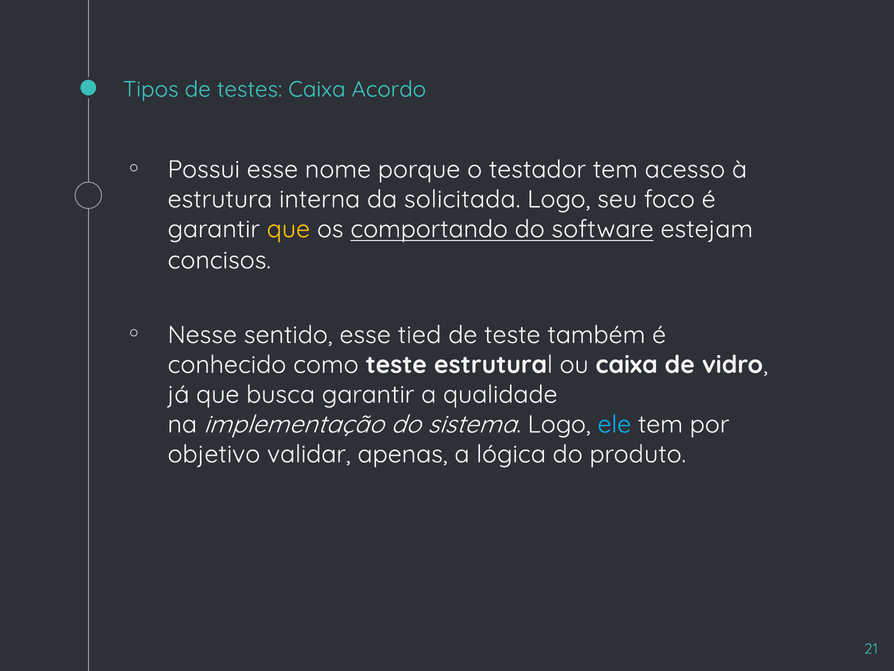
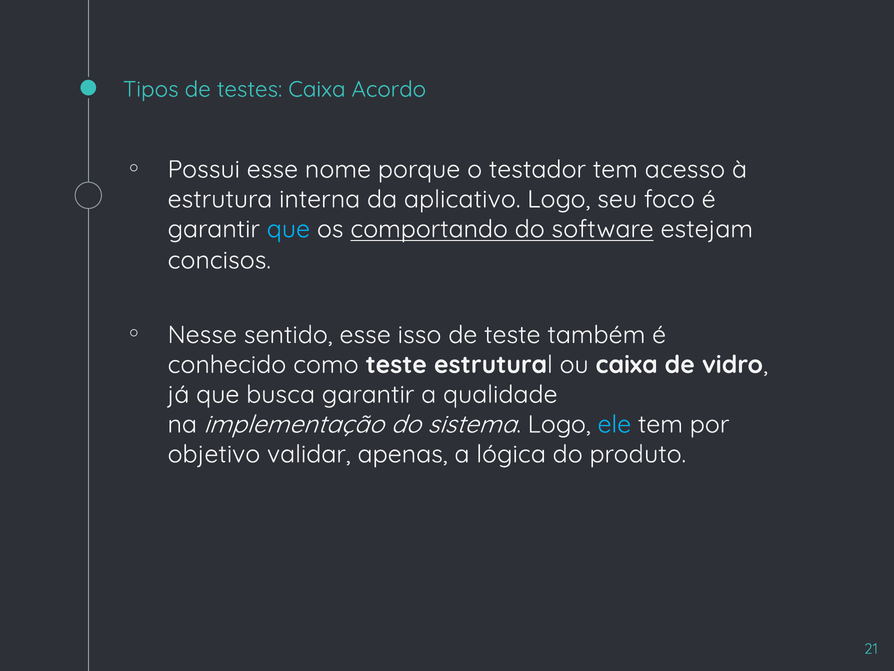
solicitada: solicitada -> aplicativo
que at (288, 229) colour: yellow -> light blue
tied: tied -> isso
